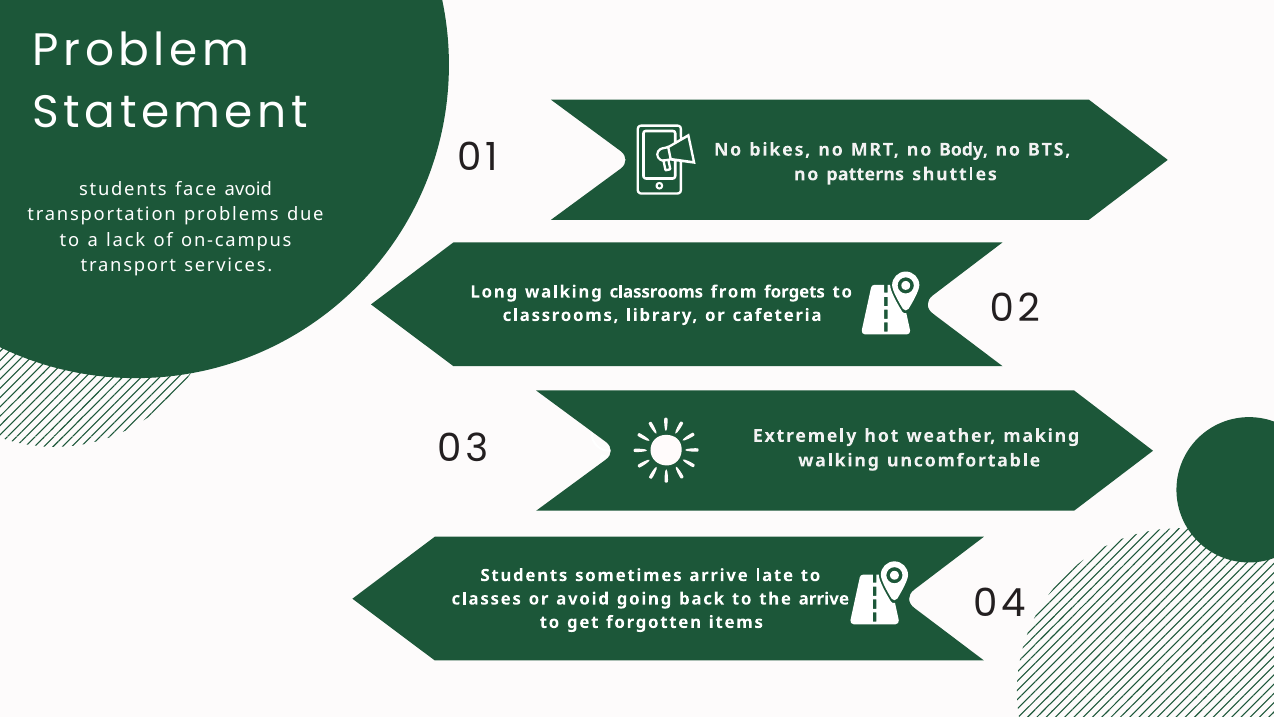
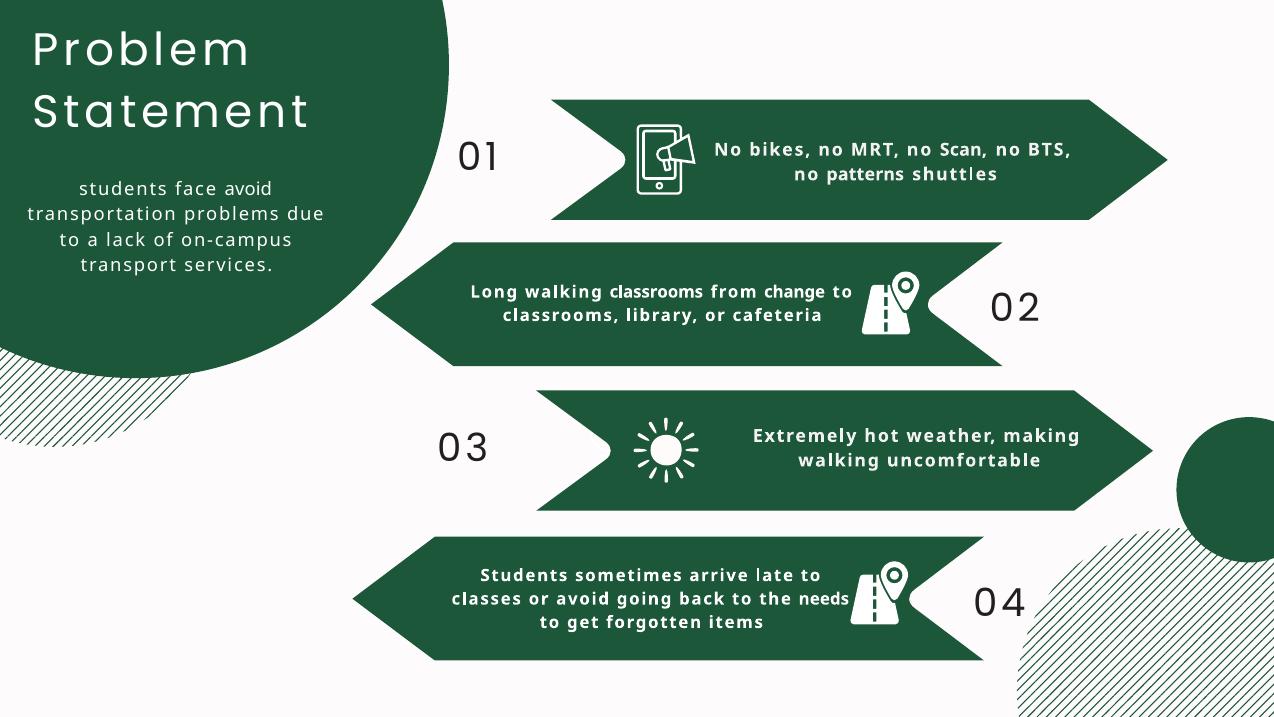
Body: Body -> Scan
forgets: forgets -> change
the arrive: arrive -> needs
